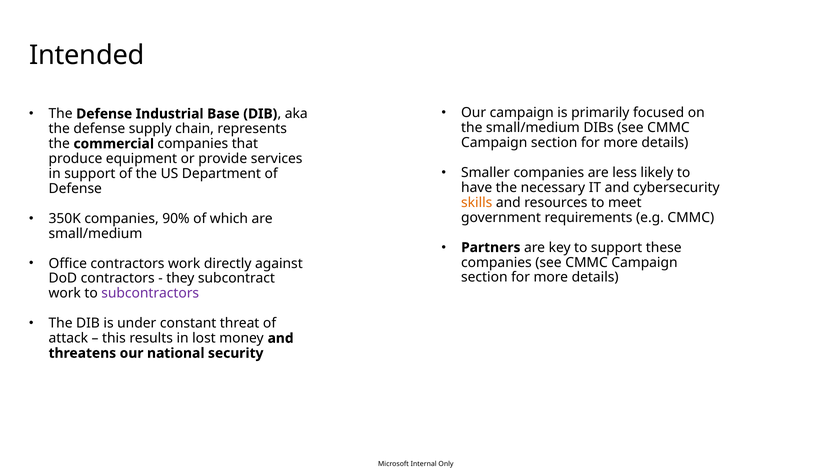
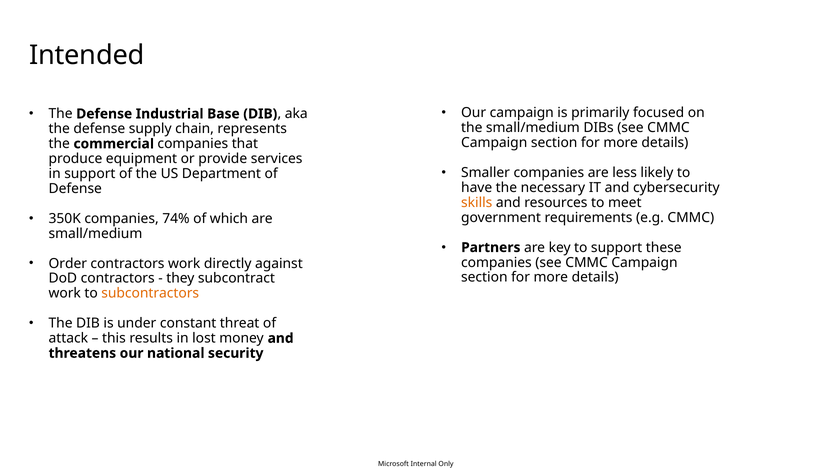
90%: 90% -> 74%
Office: Office -> Order
subcontractors colour: purple -> orange
